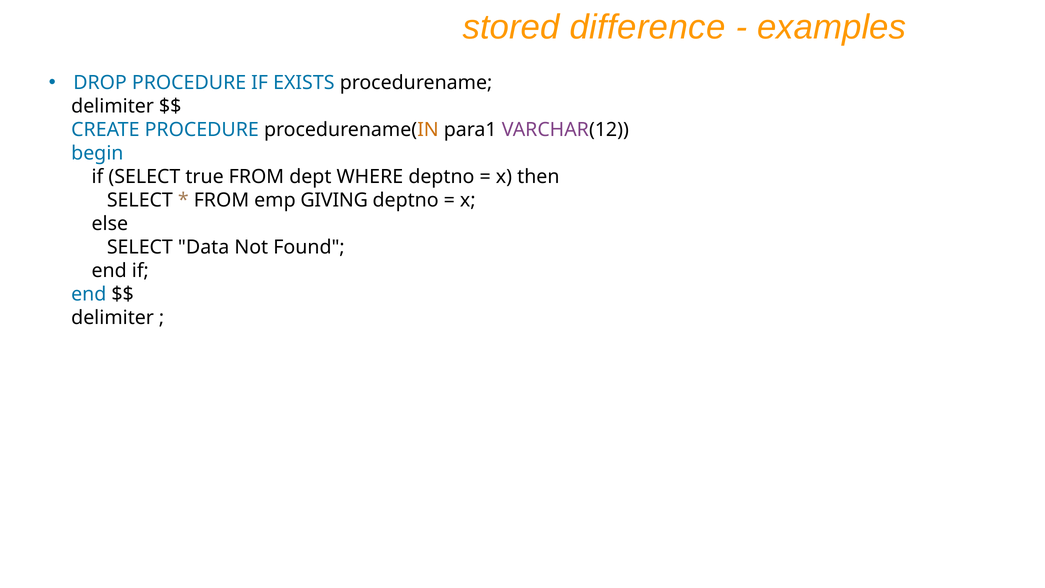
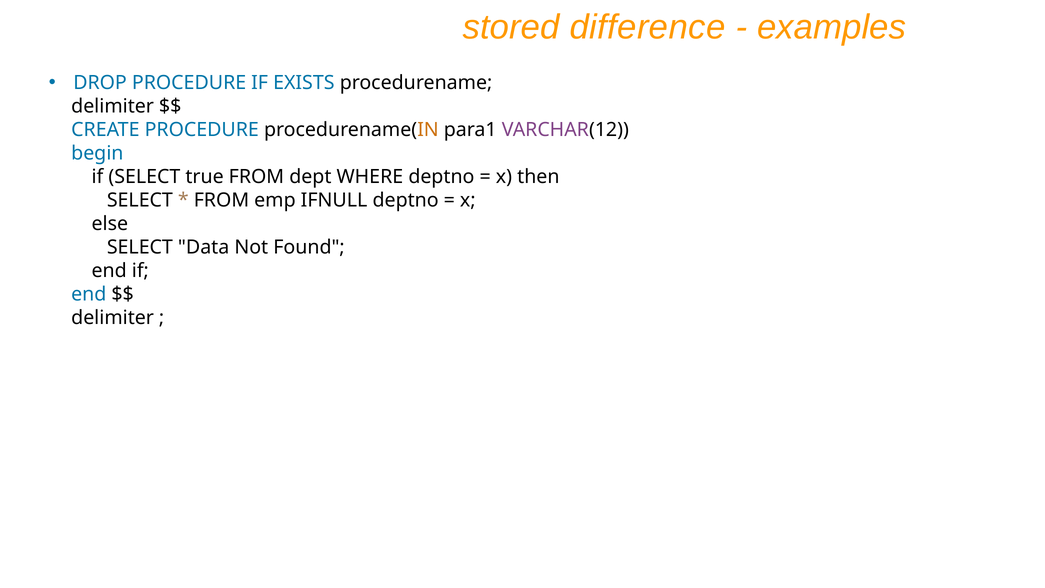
GIVING: GIVING -> IFNULL
